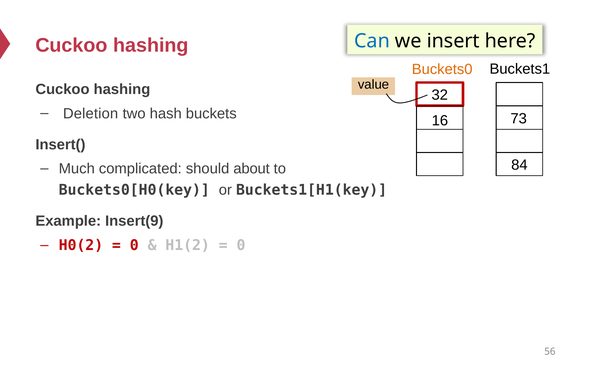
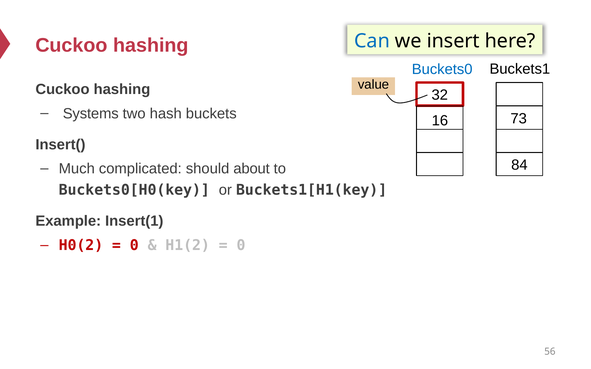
Buckets0 colour: orange -> blue
Deletion: Deletion -> Systems
Insert(9: Insert(9 -> Insert(1
